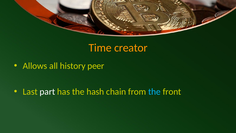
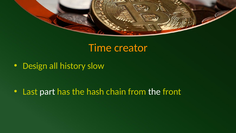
Allows: Allows -> Design
peer: peer -> slow
the at (154, 92) colour: light blue -> white
